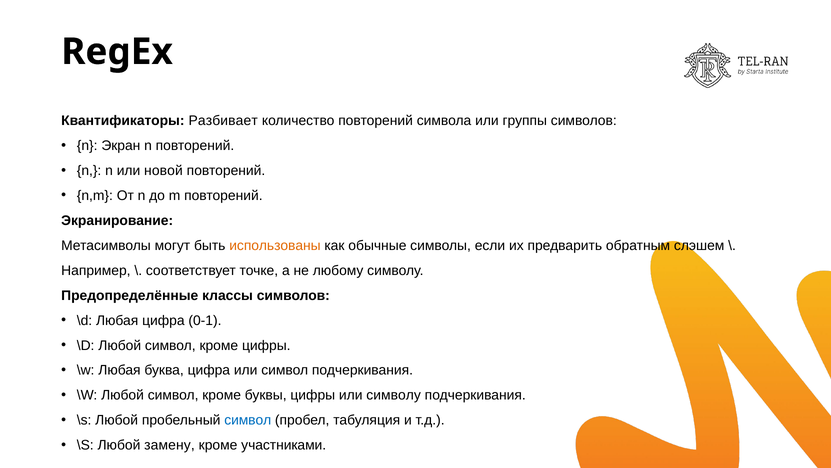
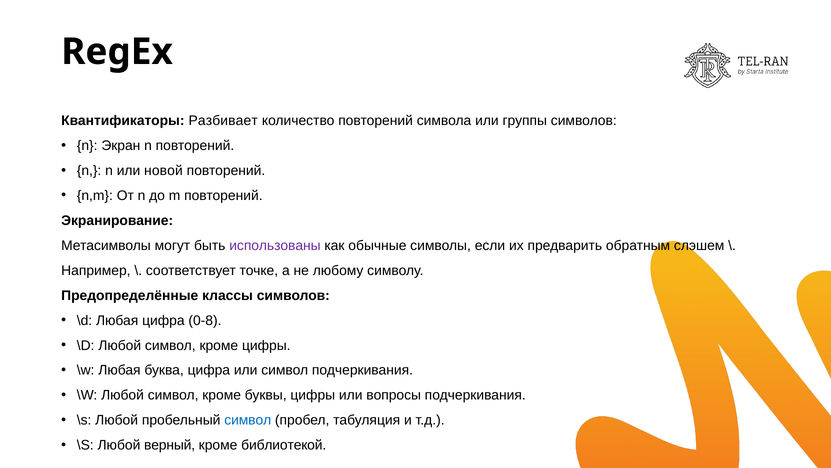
использованы colour: orange -> purple
0-1: 0-1 -> 0-8
или символу: символу -> вопросы
замену: замену -> верный
участниками: участниками -> библиотекой
